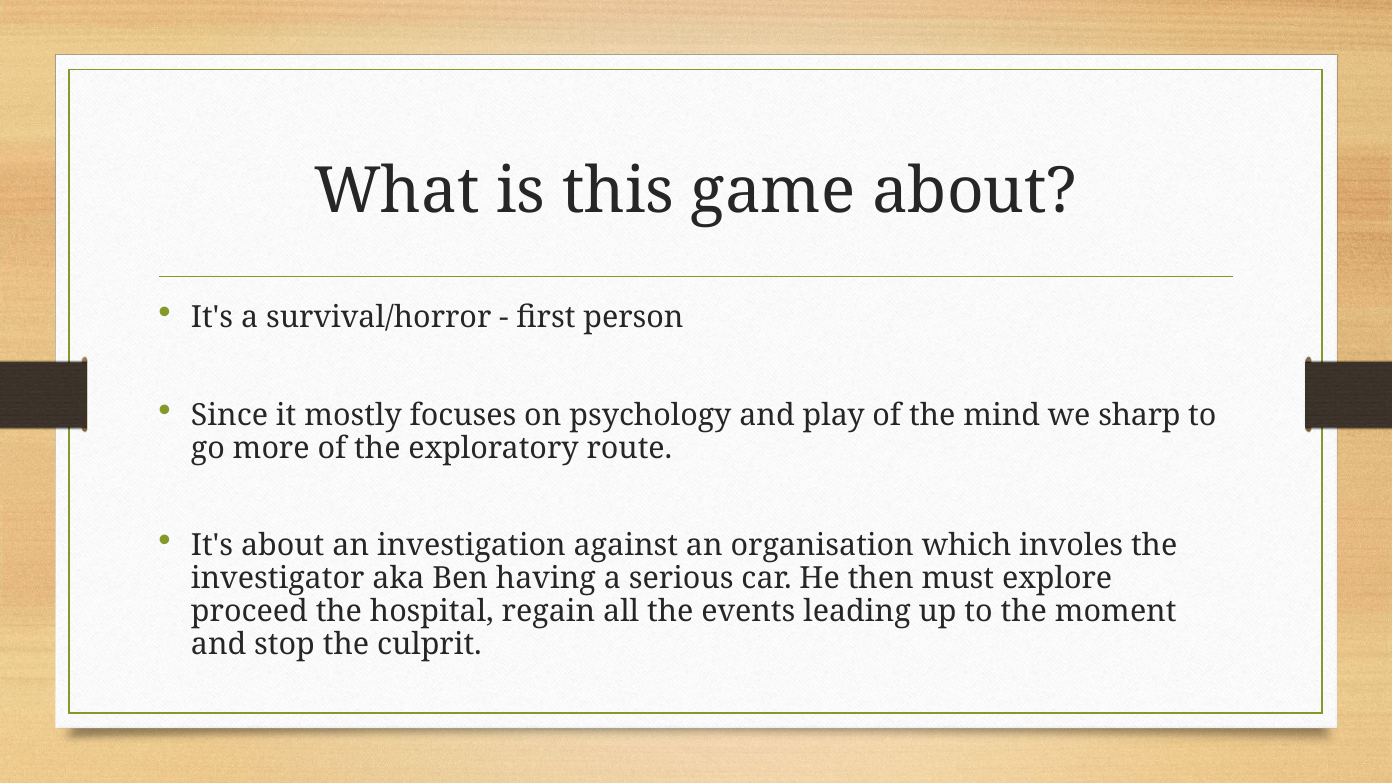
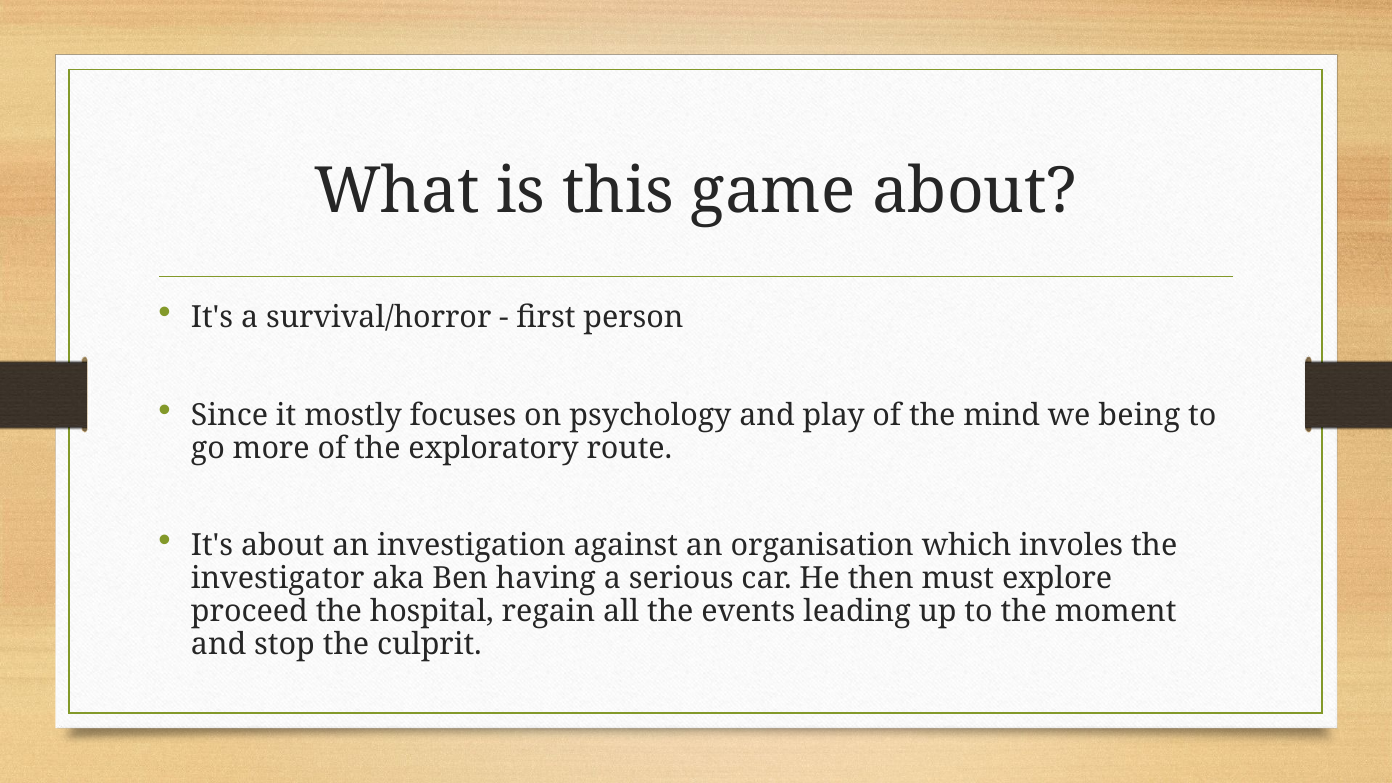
sharp: sharp -> being
